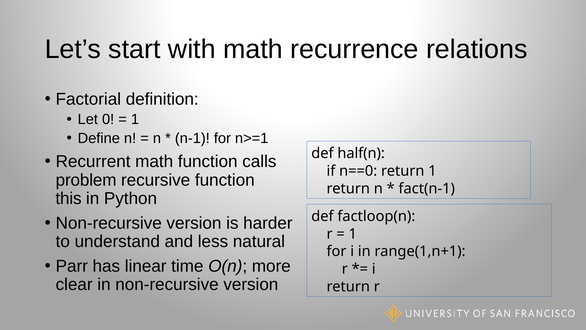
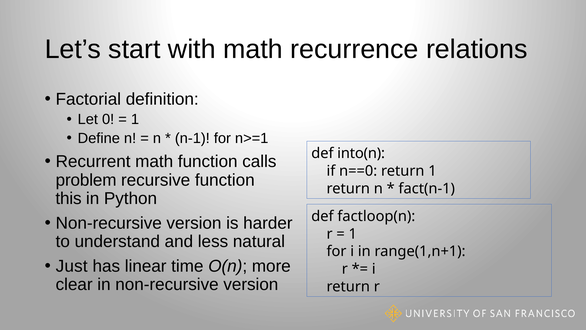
half(n: half(n -> into(n
Parr: Parr -> Just
